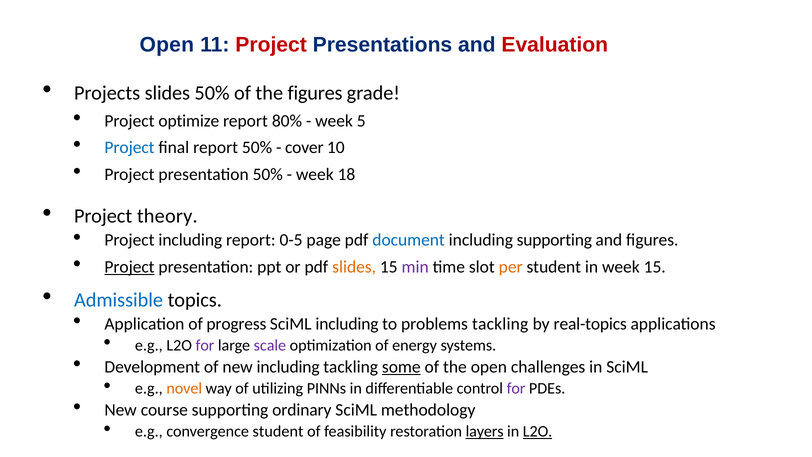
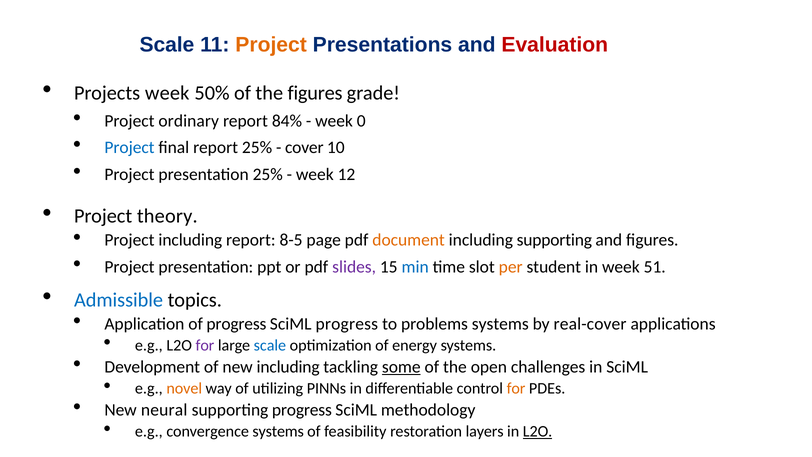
Open at (167, 45): Open -> Scale
Project at (271, 45) colour: red -> orange
Projects slides: slides -> week
optimize: optimize -> ordinary
80%: 80% -> 84%
5: 5 -> 0
report 50%: 50% -> 25%
presentation 50%: 50% -> 25%
18: 18 -> 12
0-5: 0-5 -> 8-5
document colour: blue -> orange
Project at (130, 267) underline: present -> none
slides at (354, 267) colour: orange -> purple
min colour: purple -> blue
week 15: 15 -> 51
SciML including: including -> progress
problems tackling: tackling -> systems
real-topics: real-topics -> real-cover
scale at (270, 345) colour: purple -> blue
for at (516, 388) colour: purple -> orange
course: course -> neural
supporting ordinary: ordinary -> progress
convergence student: student -> systems
layers underline: present -> none
